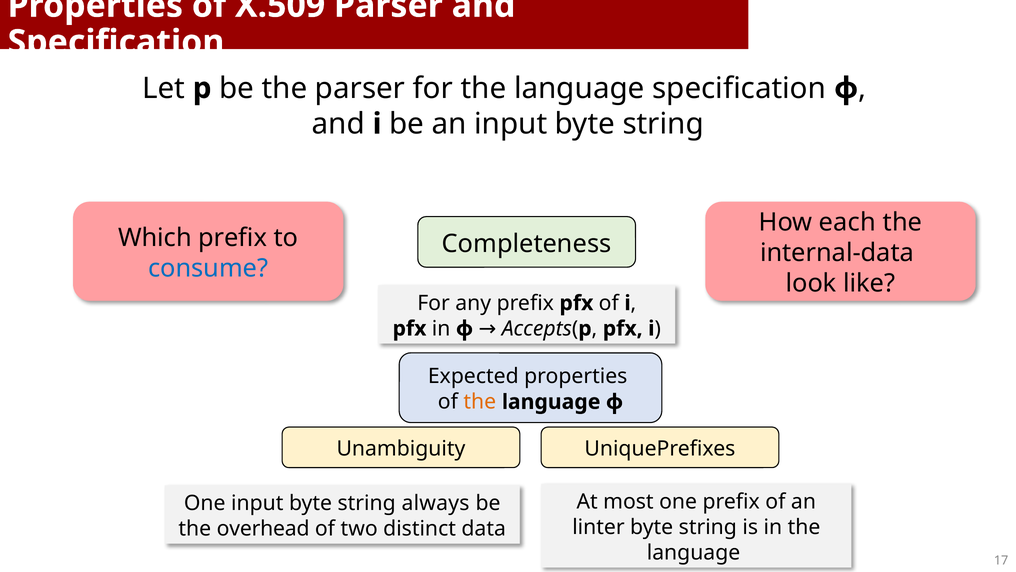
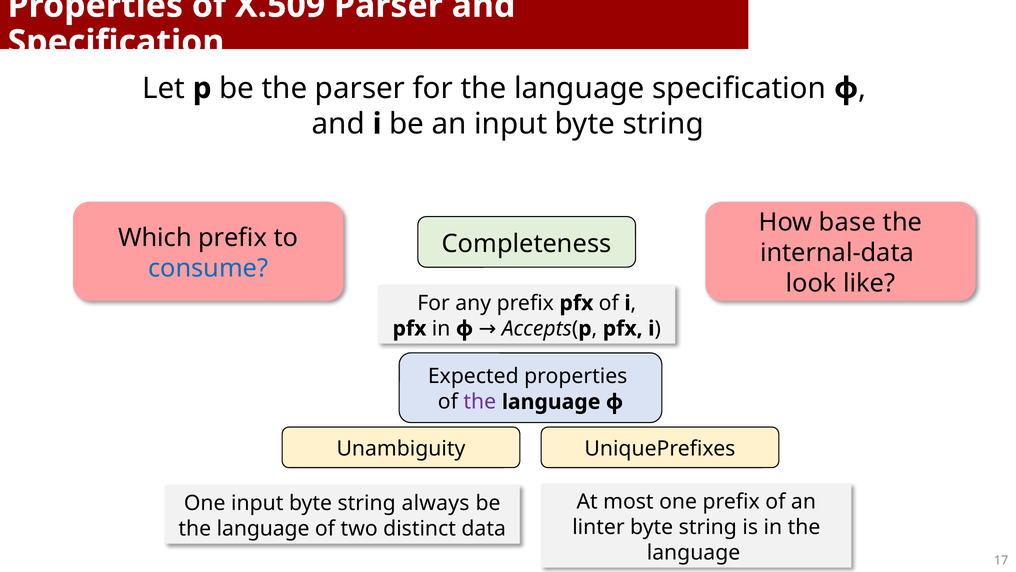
each: each -> base
the at (480, 402) colour: orange -> purple
overhead at (263, 528): overhead -> language
